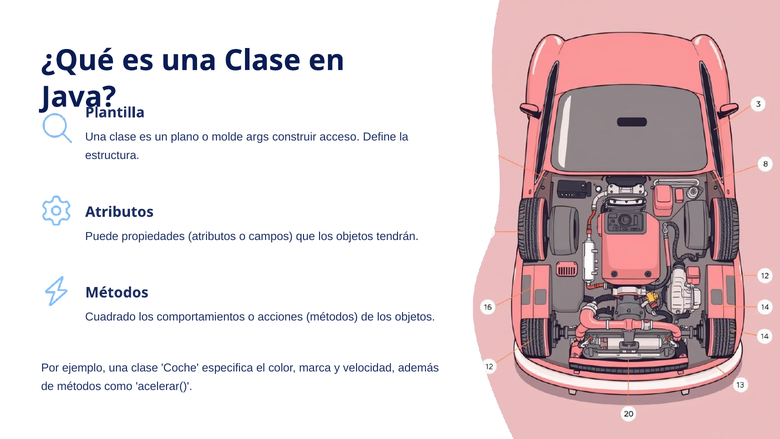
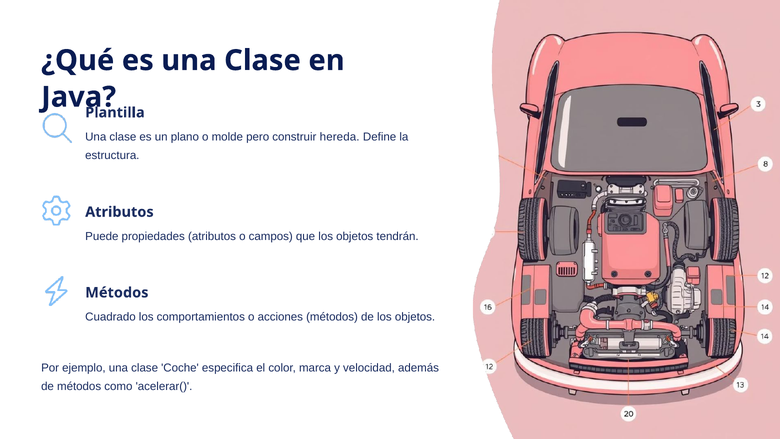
args: args -> pero
acceso: acceso -> hereda
